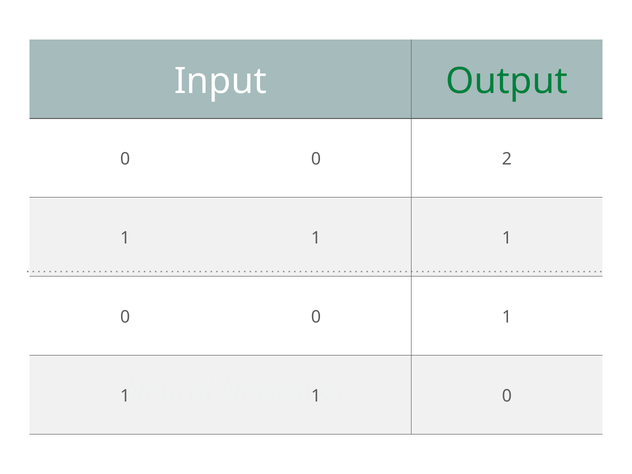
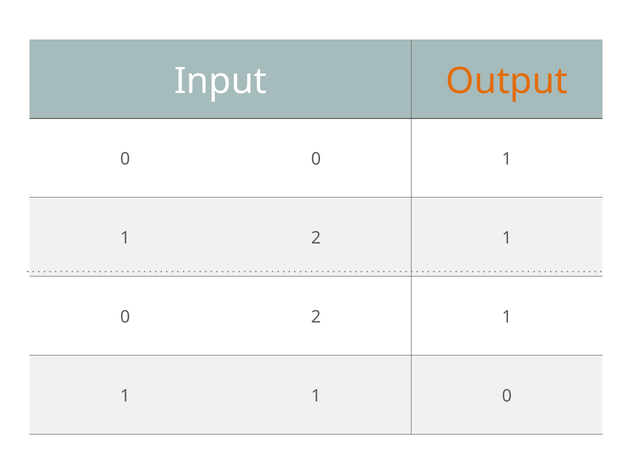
Output colour: green -> orange
0 2: 2 -> 1
1 at (316, 238): 1 -> 2
0 at (316, 317): 0 -> 2
